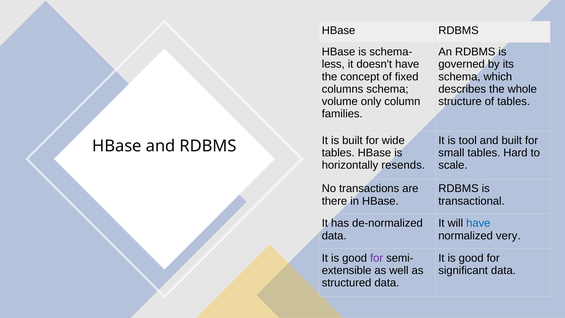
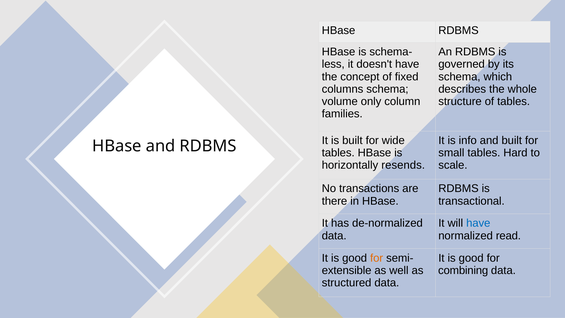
tool: tool -> info
very: very -> read
for at (377, 258) colour: purple -> orange
significant: significant -> combining
